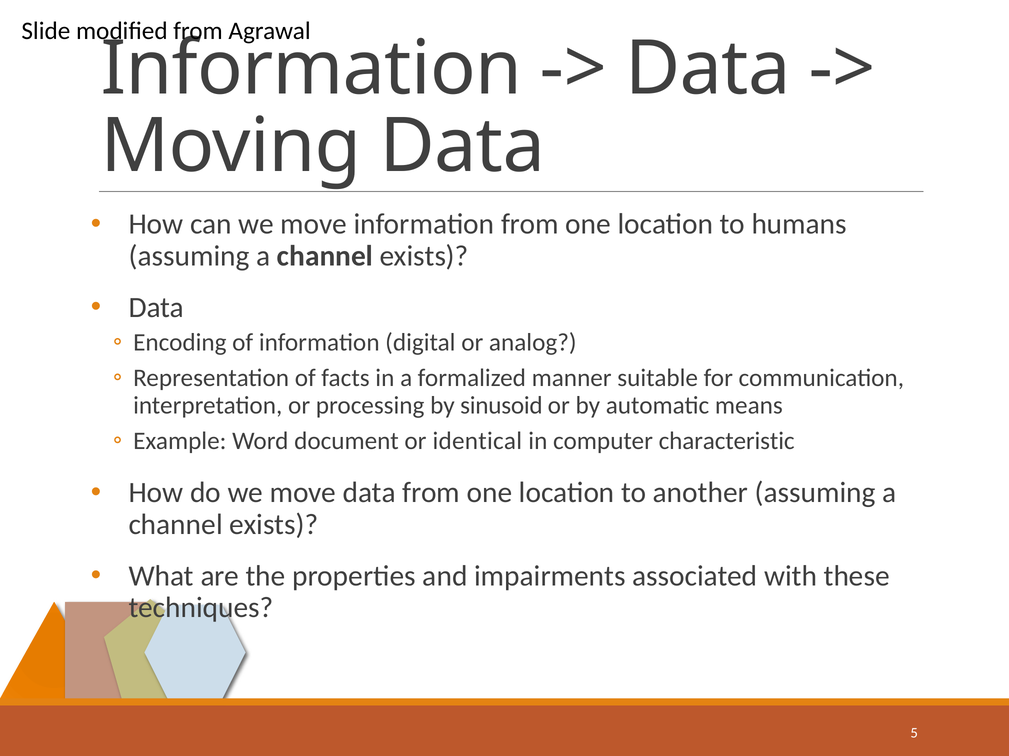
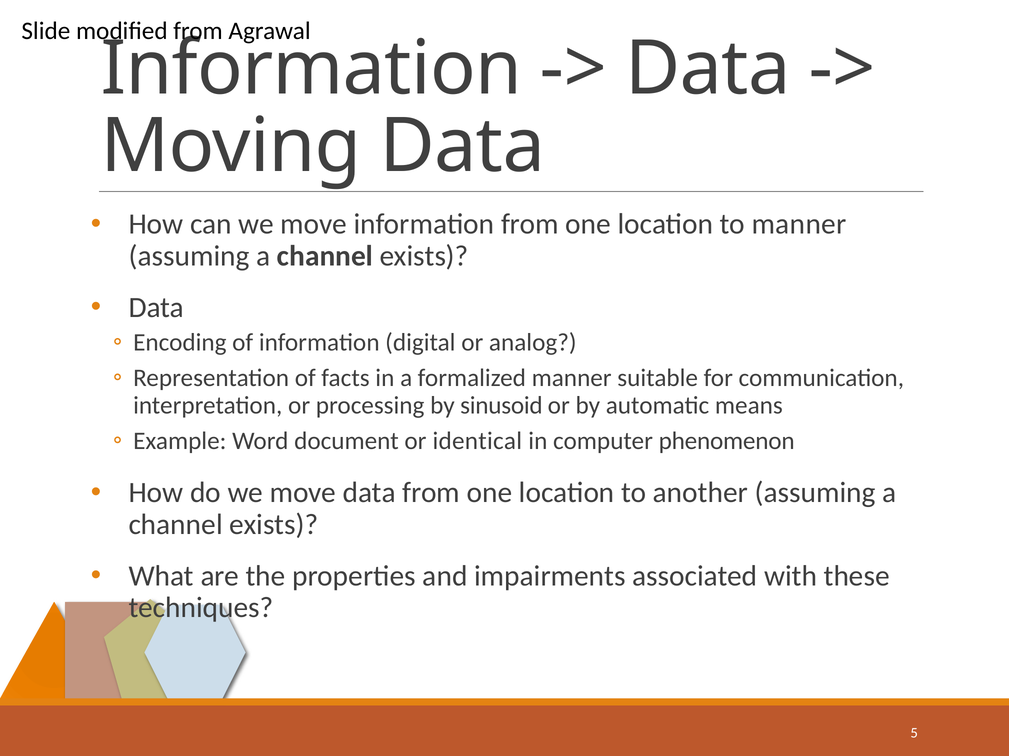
to humans: humans -> manner
characteristic: characteristic -> phenomenon
